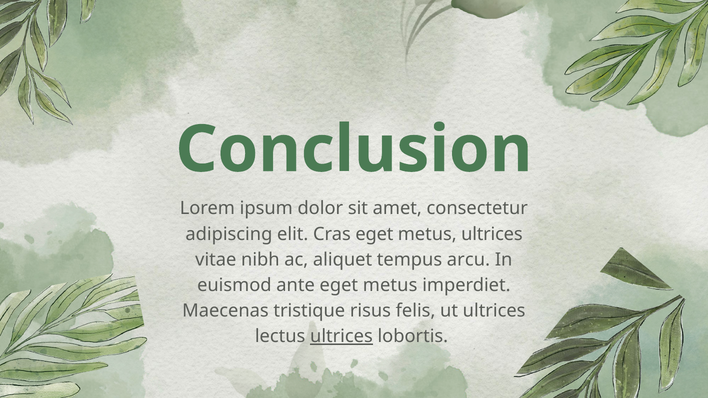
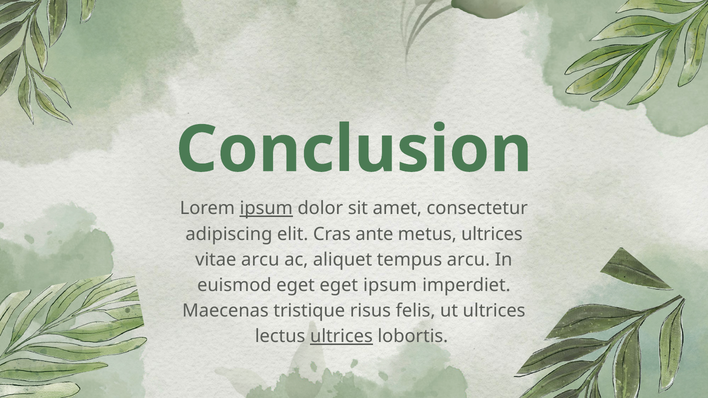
ipsum at (266, 208) underline: none -> present
Cras eget: eget -> ante
vitae nibh: nibh -> arcu
euismod ante: ante -> eget
metus at (390, 285): metus -> ipsum
